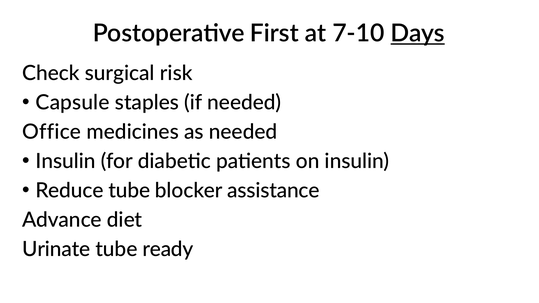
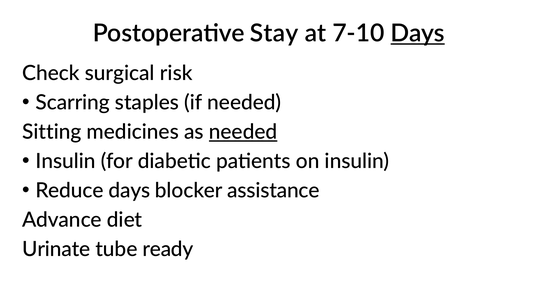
First: First -> Stay
Capsule: Capsule -> Scarring
Office: Office -> Sitting
needed at (243, 132) underline: none -> present
Reduce tube: tube -> days
